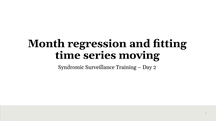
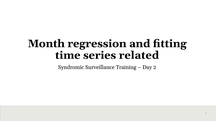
moving: moving -> related
